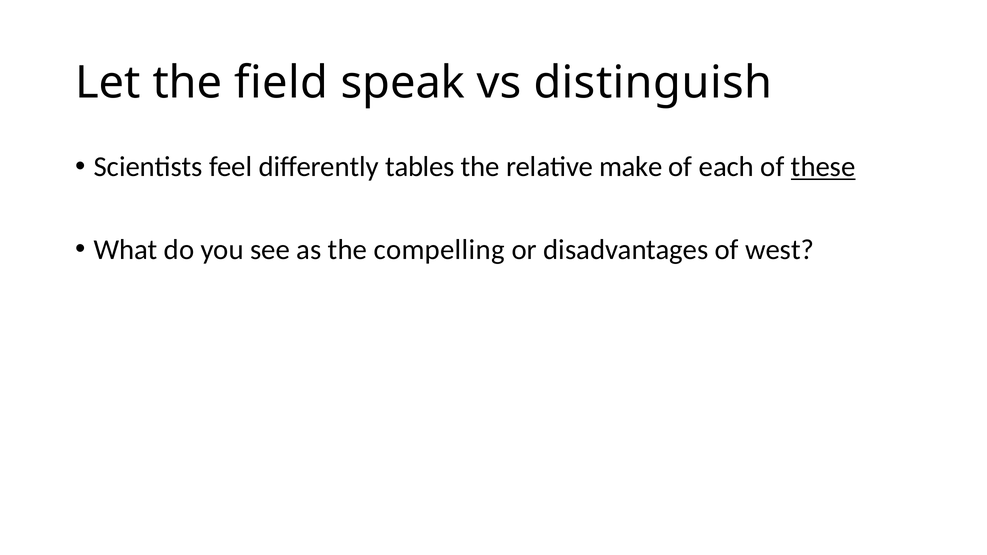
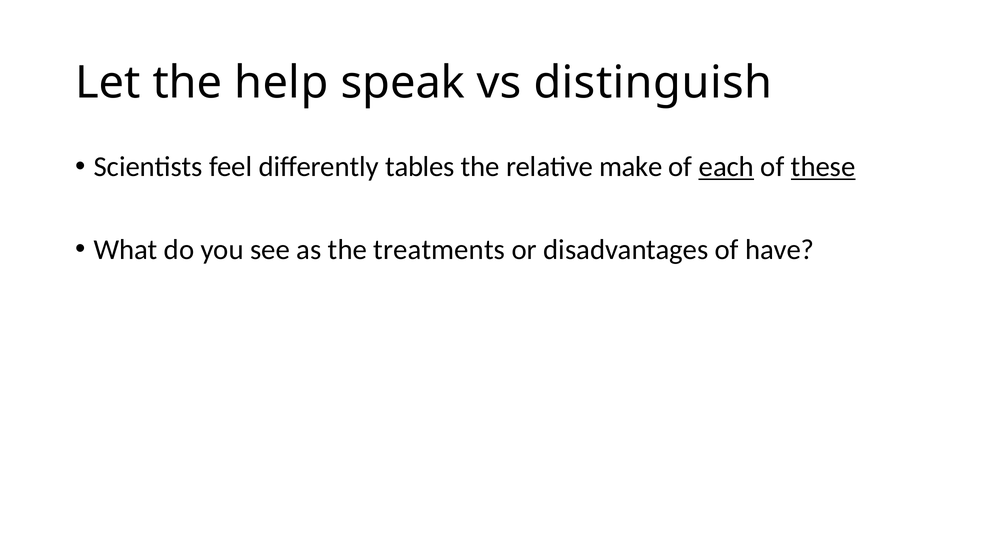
field: field -> help
each underline: none -> present
compelling: compelling -> treatments
west: west -> have
